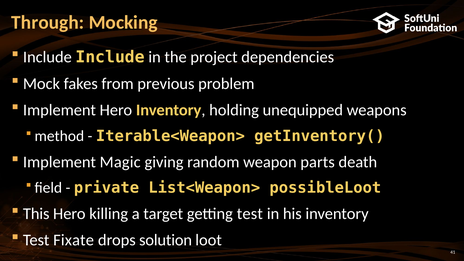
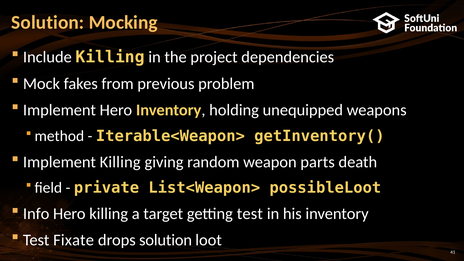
Through at (48, 23): Through -> Solution
Include Include: Include -> Killing
Implement Magic: Magic -> Killing
This: This -> Info
